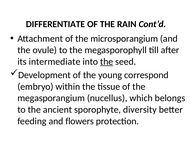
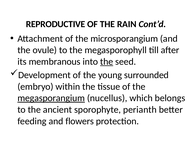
DIFFERENTIATE: DIFFERENTIATE -> REPRODUCTIVE
intermediate: intermediate -> membranous
correspond: correspond -> surrounded
megasporangium underline: none -> present
diversity: diversity -> perianth
